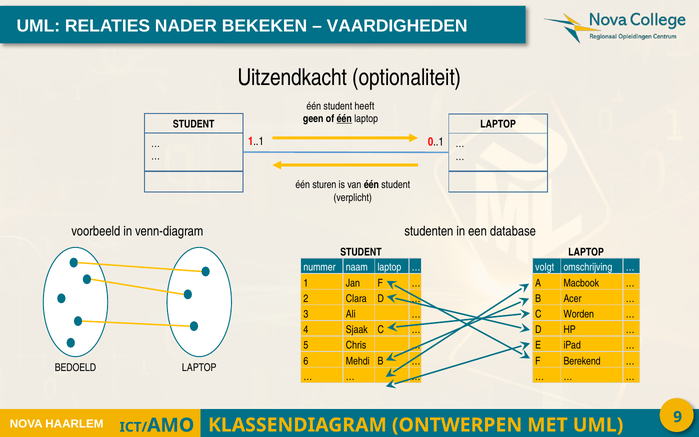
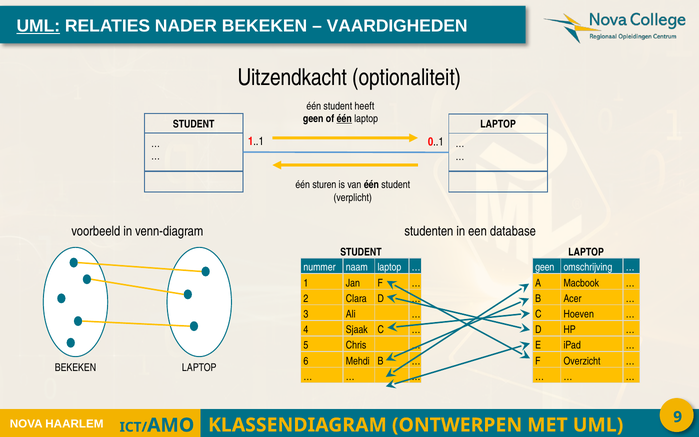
UML at (38, 26) underline: none -> present
volgt at (545, 267): volgt -> geen
Worden: Worden -> Hoeven
Berekend: Berekend -> Overzicht
BEDOELD at (75, 368): BEDOELD -> BEKEKEN
